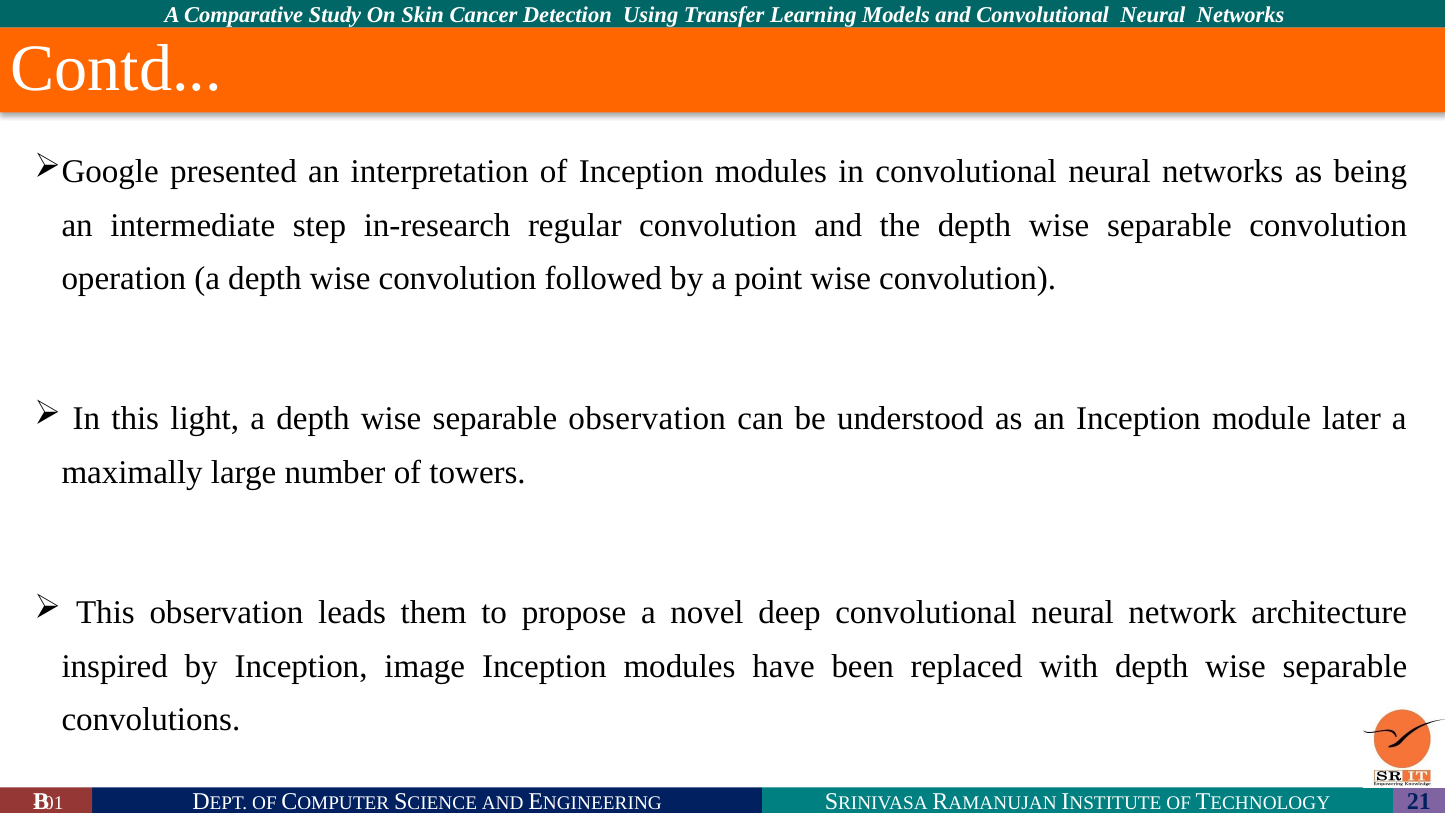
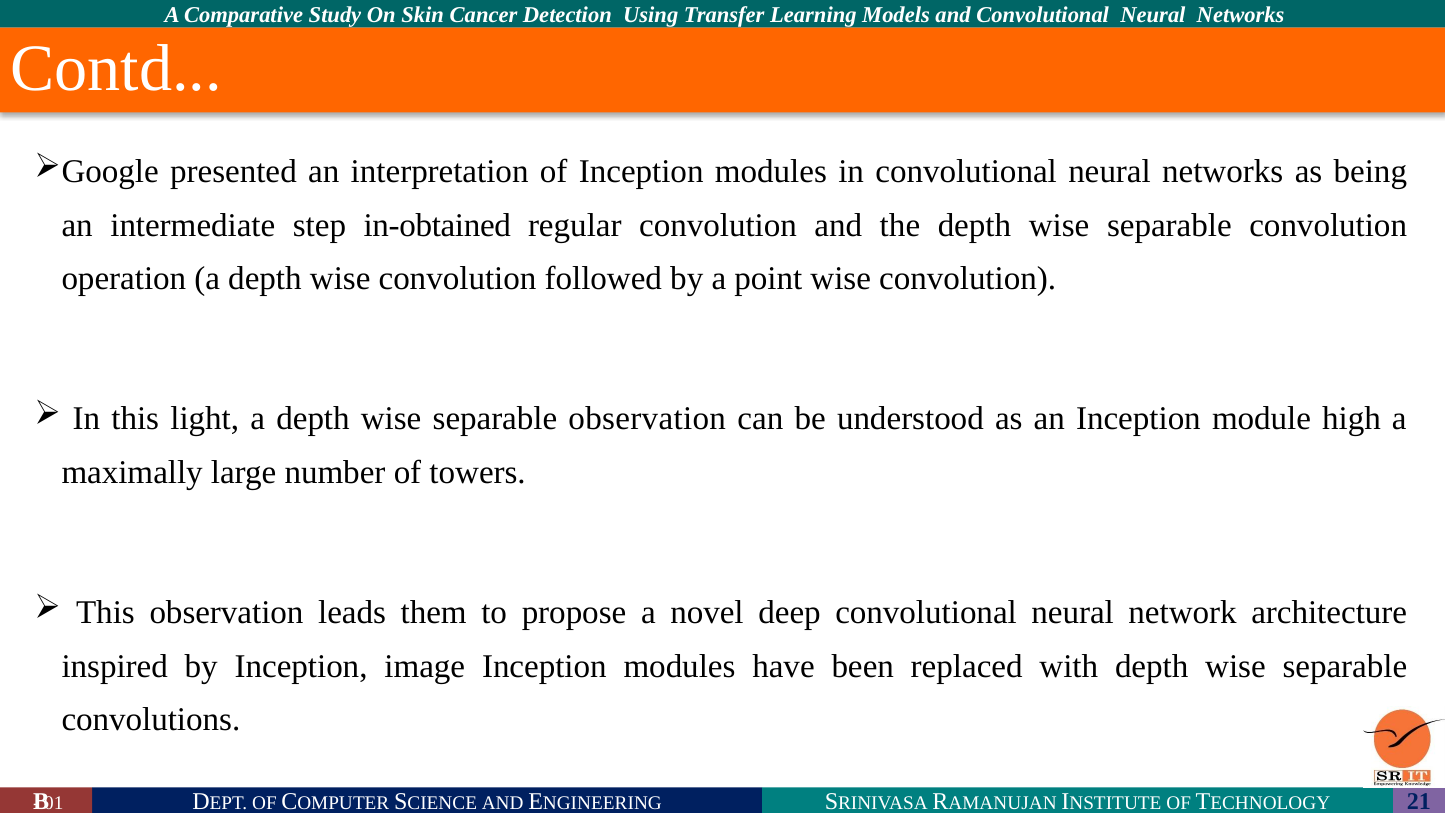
in-research: in-research -> in-obtained
later: later -> high
